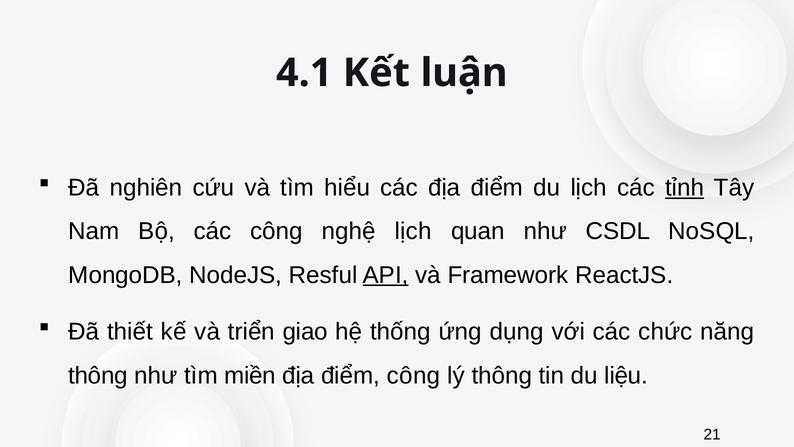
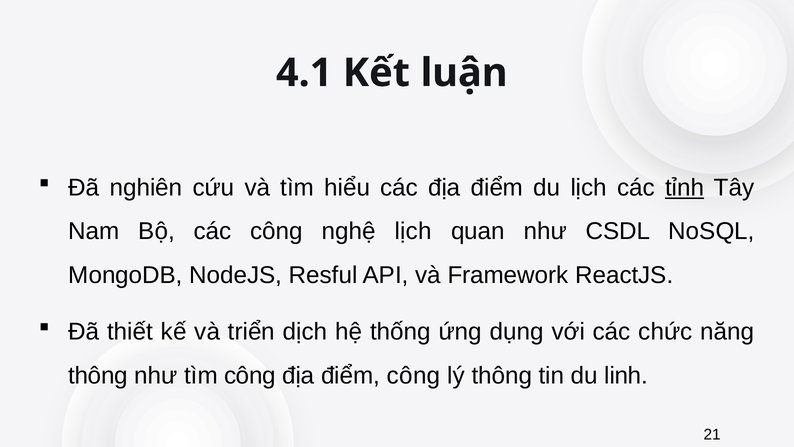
API underline: present -> none
giao: giao -> dịch
tìm miền: miền -> công
liệu: liệu -> linh
